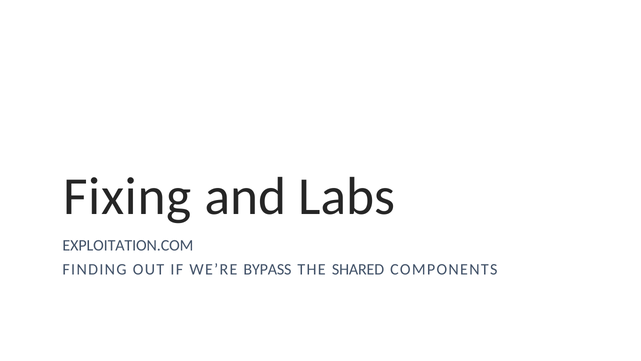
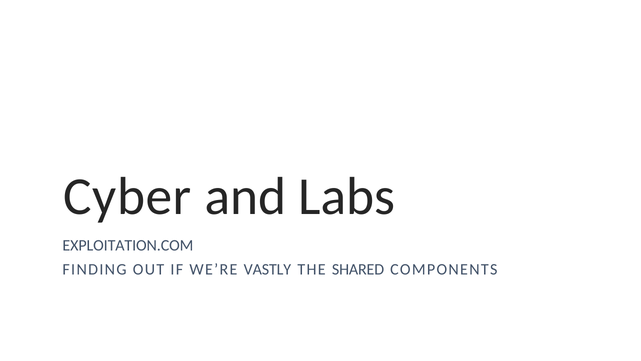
Fixing: Fixing -> Cyber
BYPASS: BYPASS -> VASTLY
